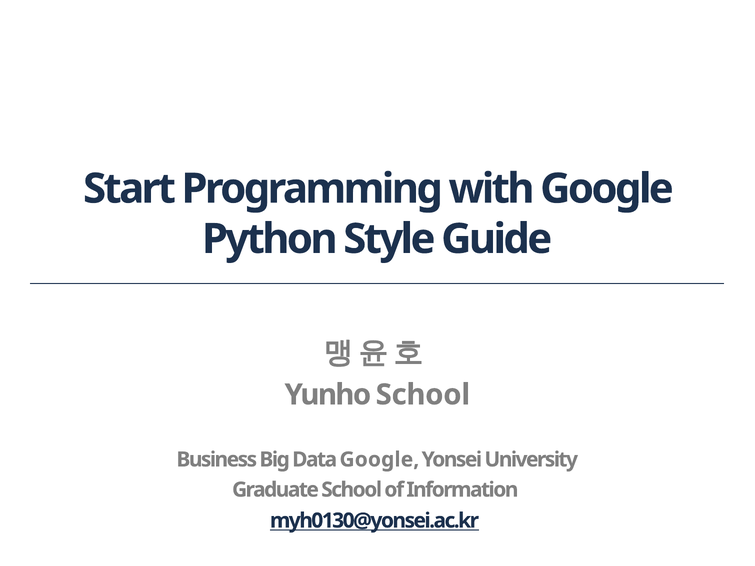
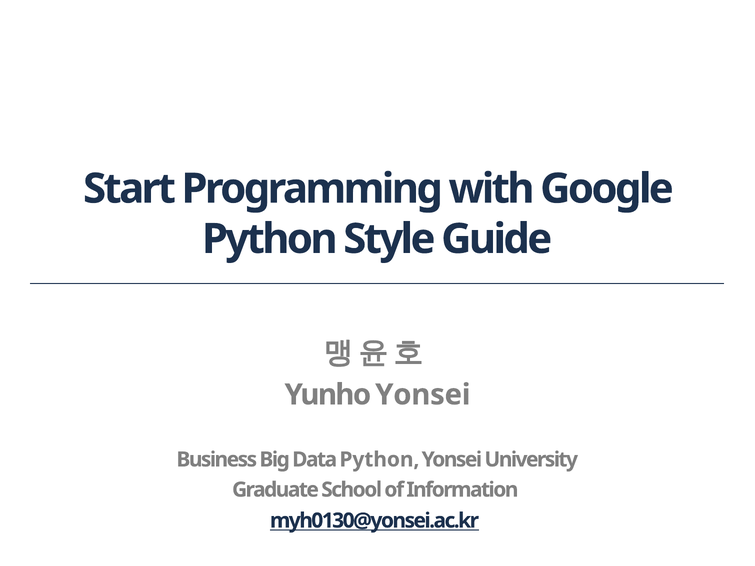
Yunho School: School -> Yonsei
Data Google: Google -> Python
